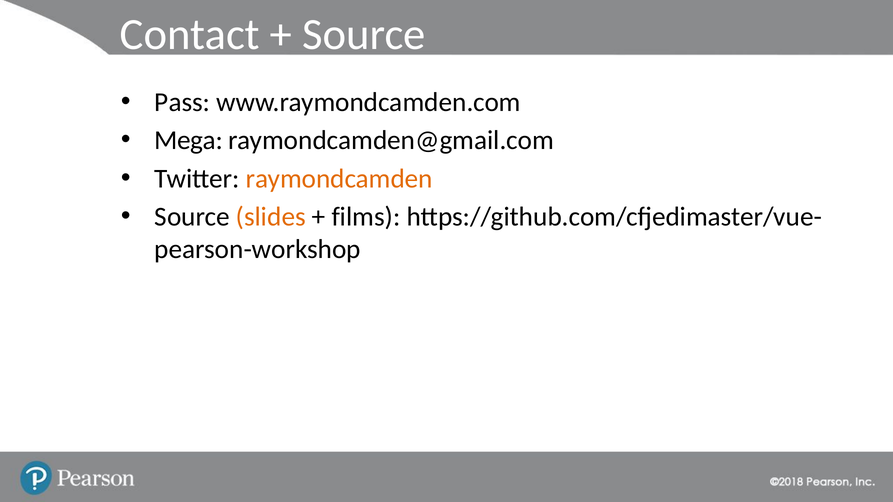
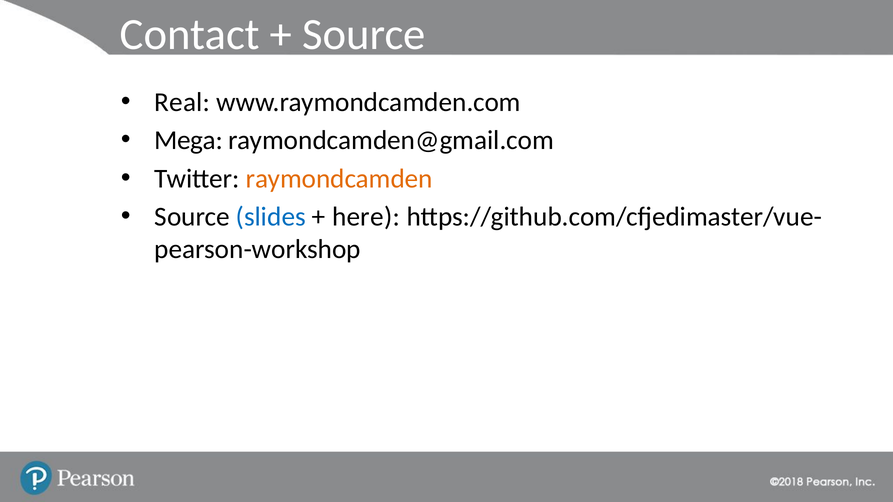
Pass: Pass -> Real
slides colour: orange -> blue
films: films -> here
